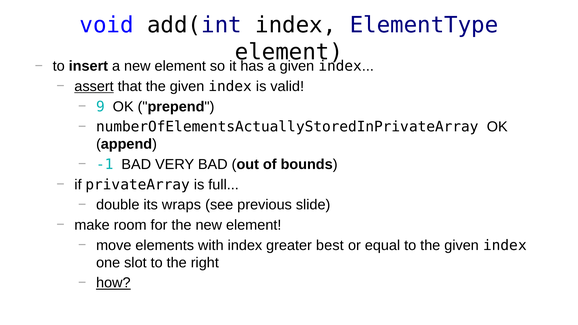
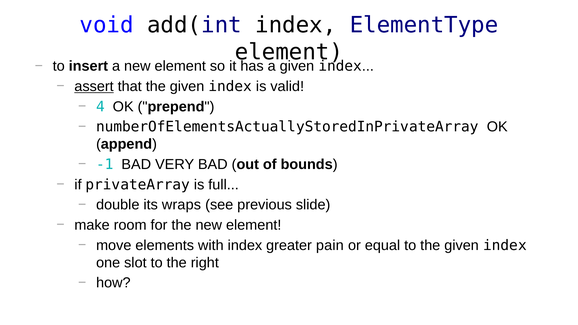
9: 9 -> 4
best: best -> pain
how underline: present -> none
